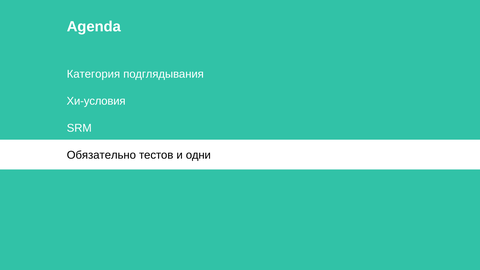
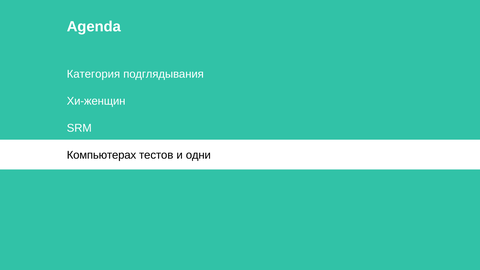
Хи-условия: Хи-условия -> Хи-женщин
Обязательно: Обязательно -> Компьютерах
